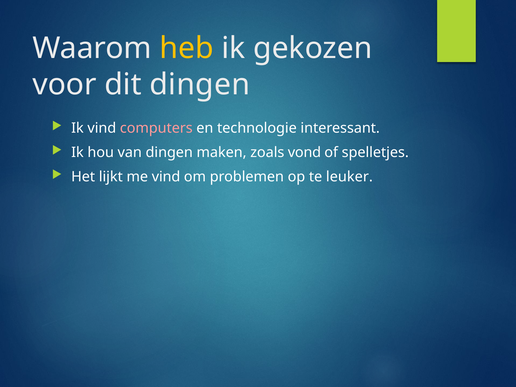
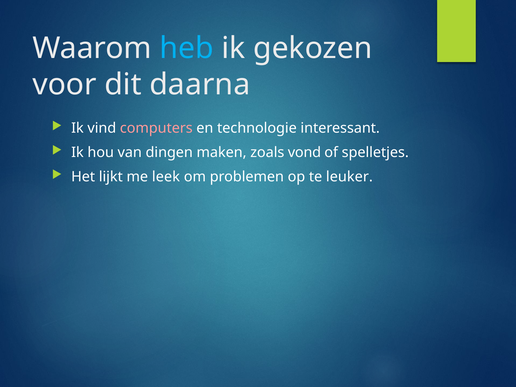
heb colour: yellow -> light blue
dit dingen: dingen -> daarna
me vind: vind -> leek
